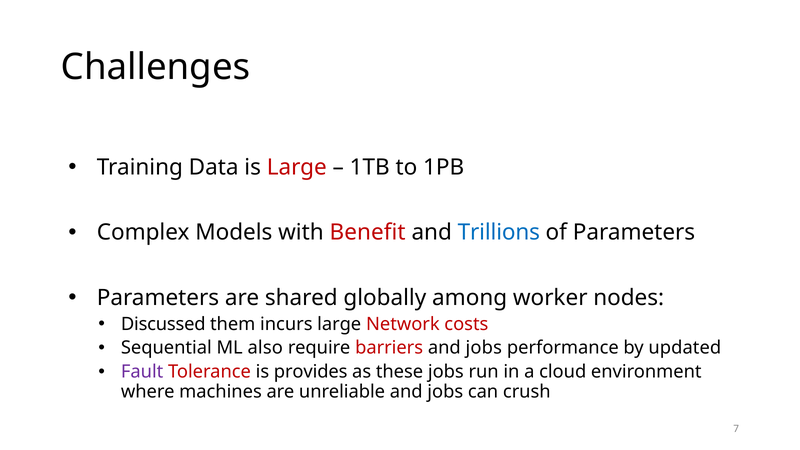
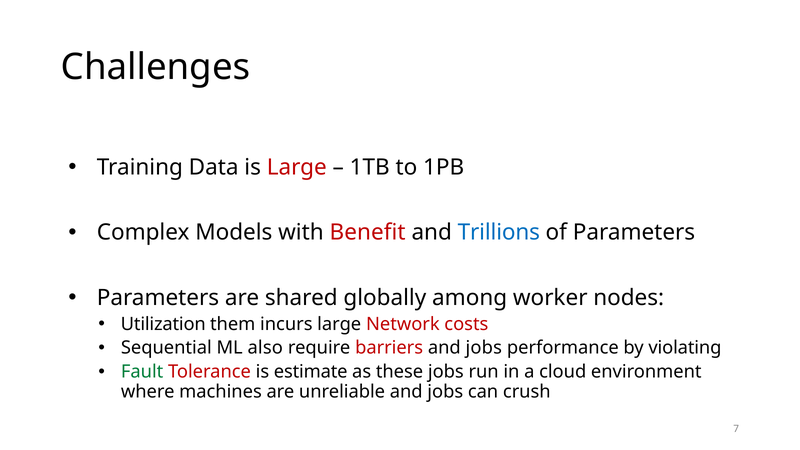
Discussed: Discussed -> Utilization
updated: updated -> violating
Fault colour: purple -> green
provides: provides -> estimate
